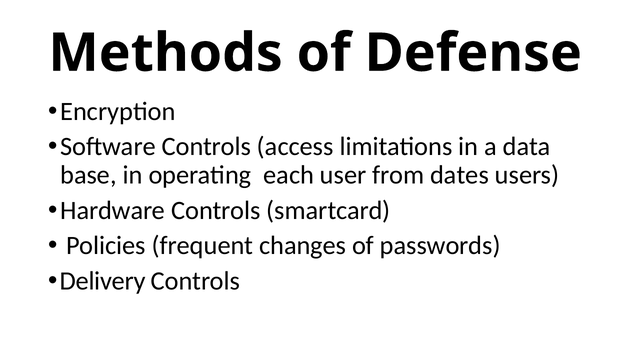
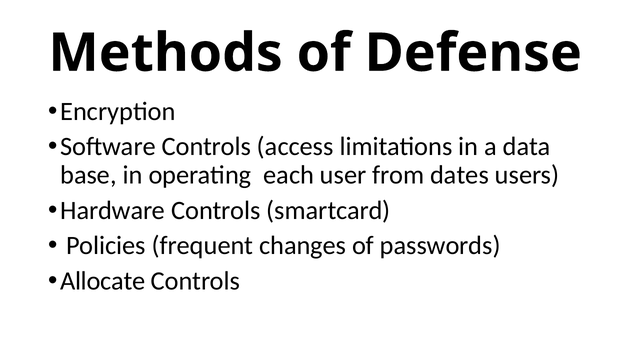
Delivery: Delivery -> Allocate
